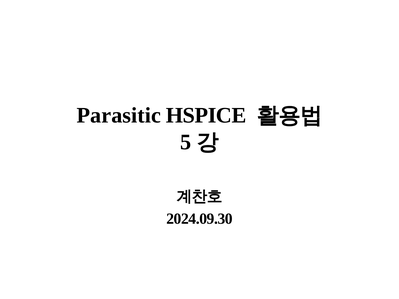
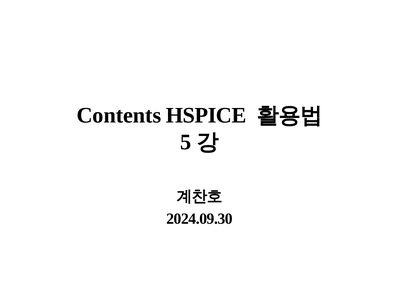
Parasitic: Parasitic -> Contents
